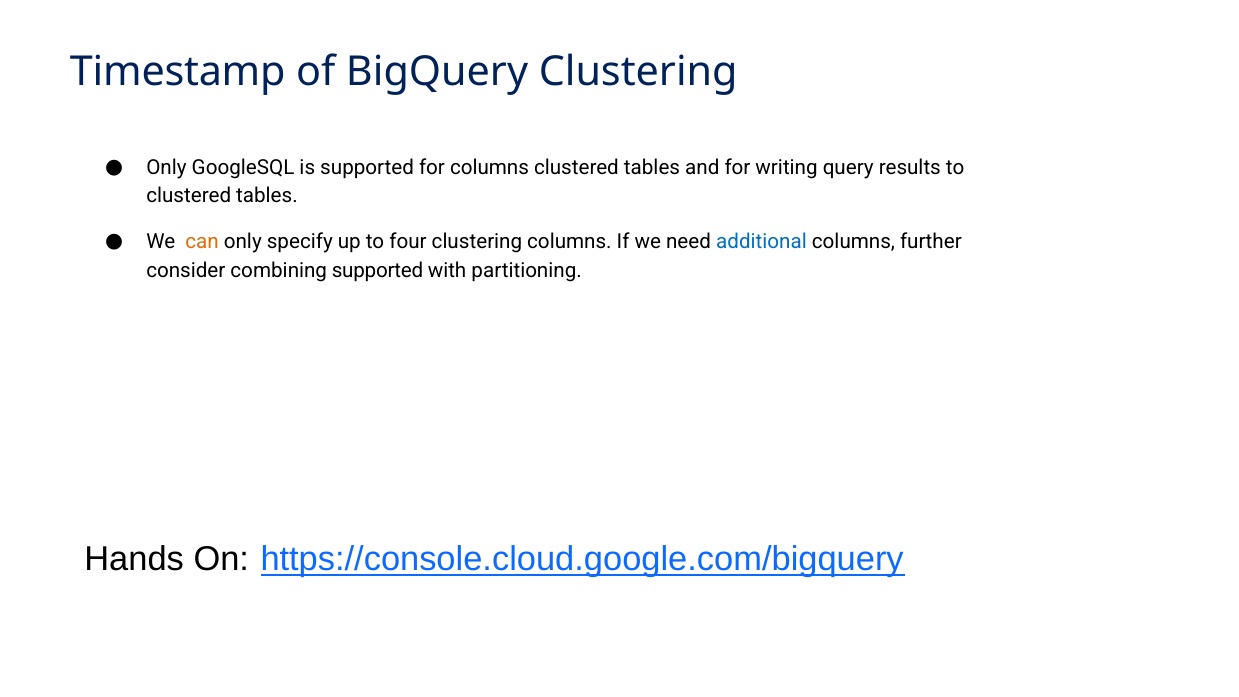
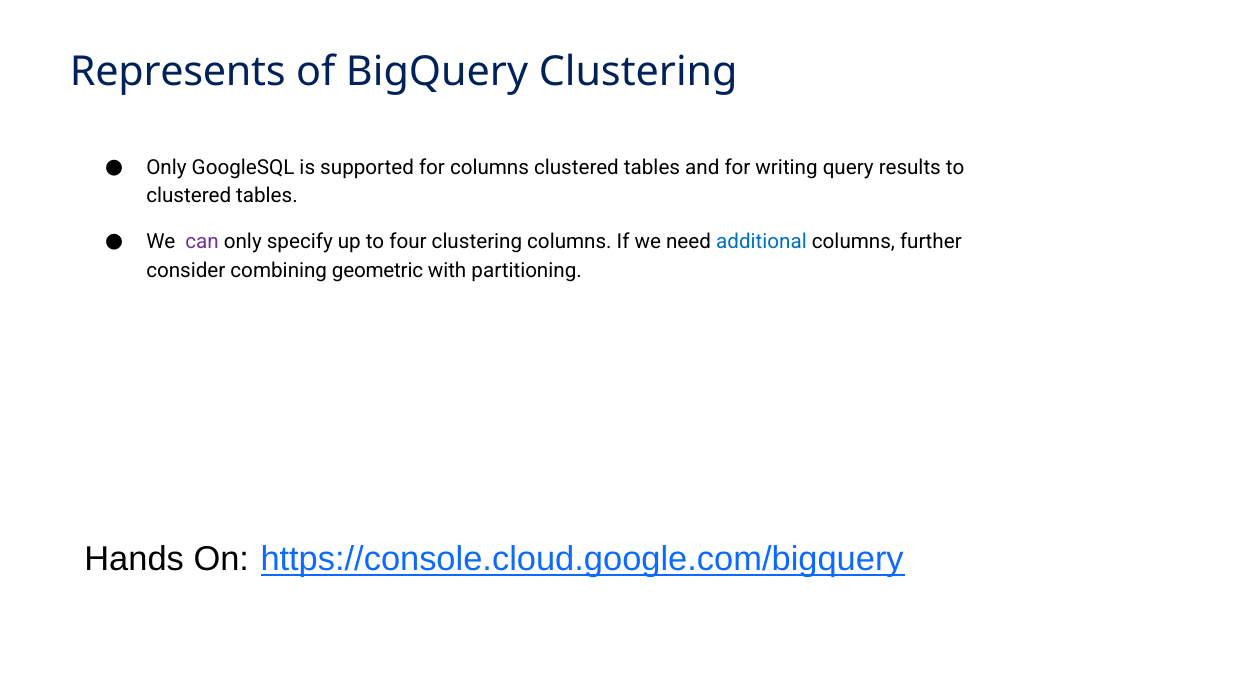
Timestamp: Timestamp -> Represents
can colour: orange -> purple
combining supported: supported -> geometric
